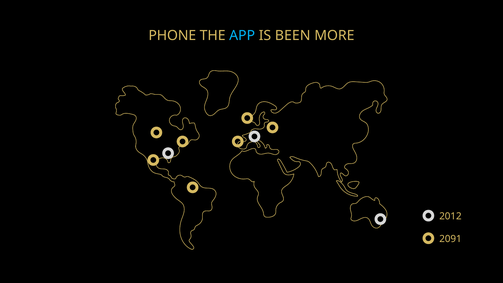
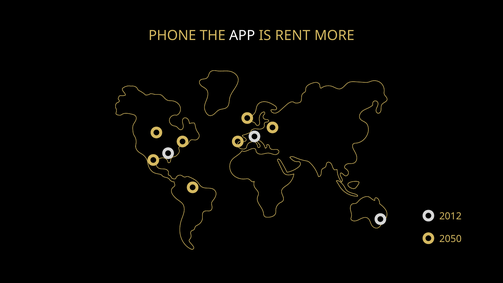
APP colour: light blue -> white
BEEN: BEEN -> RENT
2091: 2091 -> 2050
